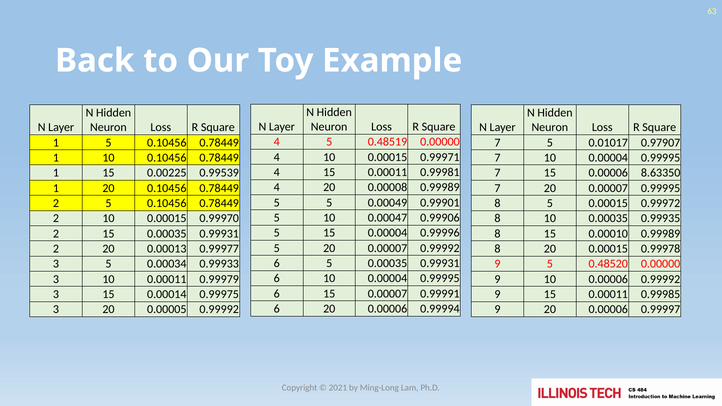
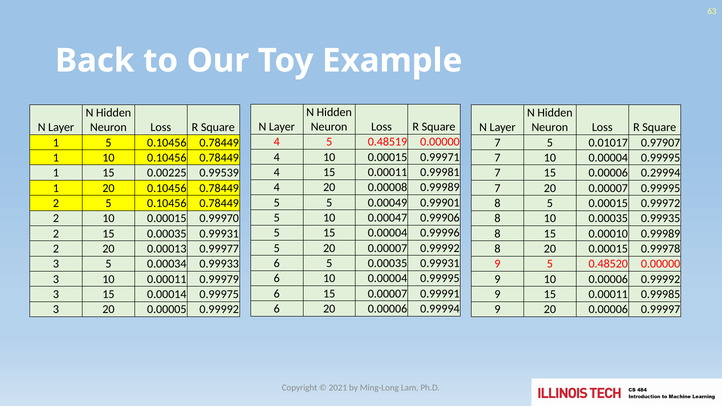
8.63350: 8.63350 -> 0.29994
